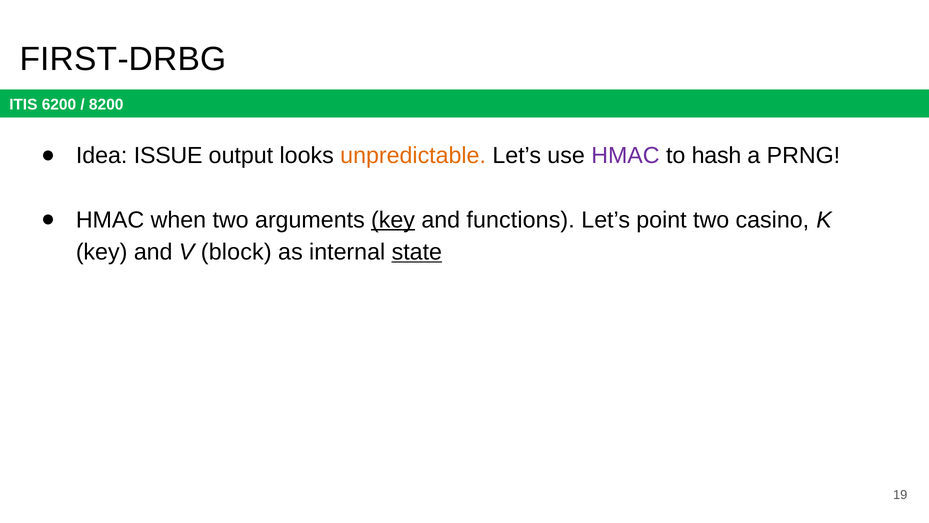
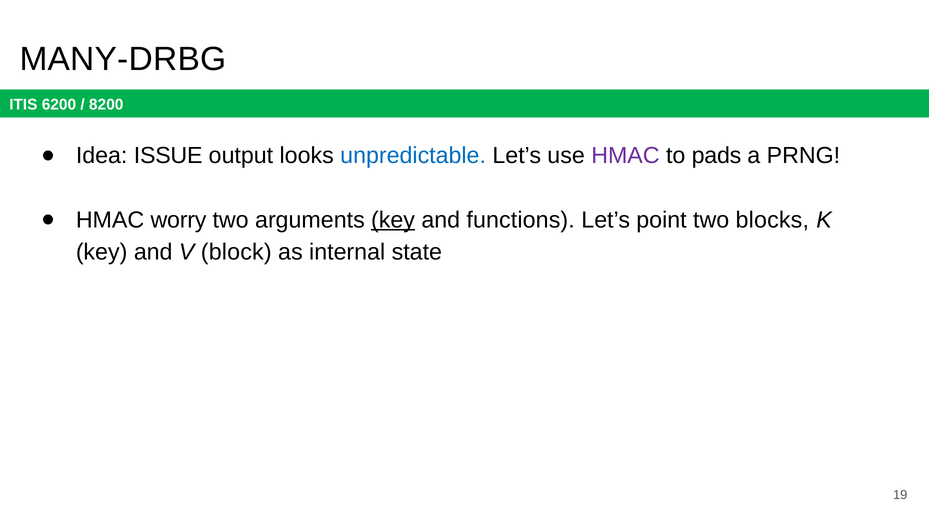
FIRST-DRBG: FIRST-DRBG -> MANY-DRBG
unpredictable colour: orange -> blue
hash: hash -> pads
when: when -> worry
casino: casino -> blocks
state underline: present -> none
